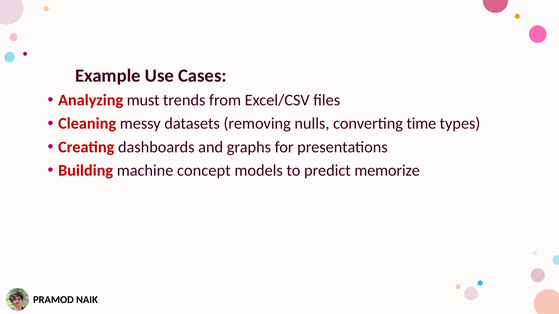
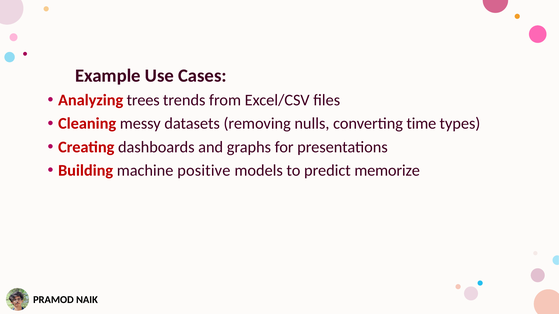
must: must -> trees
concept: concept -> positive
